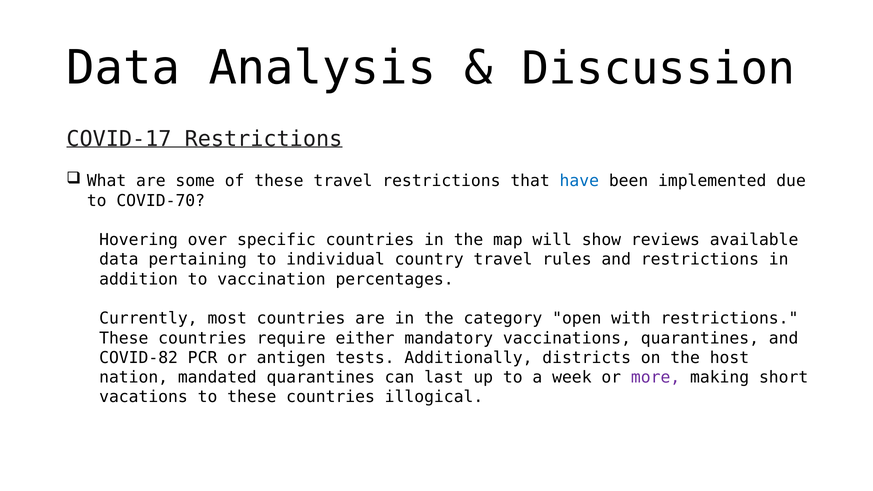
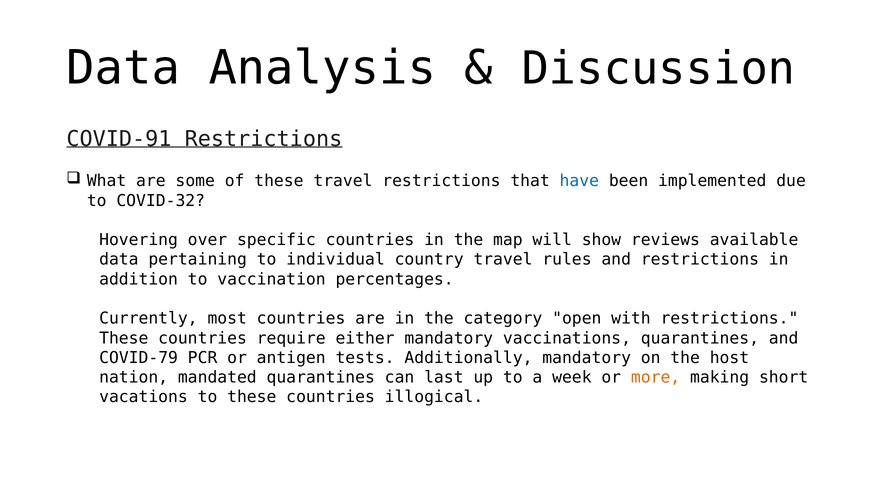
COVID-17: COVID-17 -> COVID-91
COVID-70: COVID-70 -> COVID-32
COVID-82: COVID-82 -> COVID-79
Additionally districts: districts -> mandatory
more colour: purple -> orange
